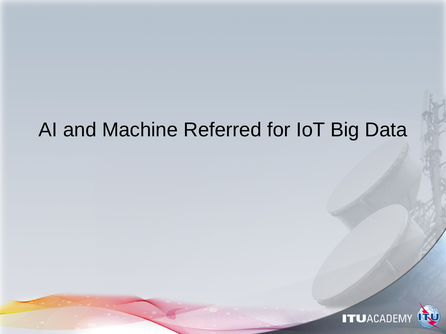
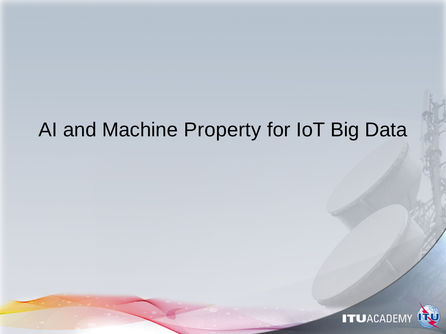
Referred: Referred -> Property
